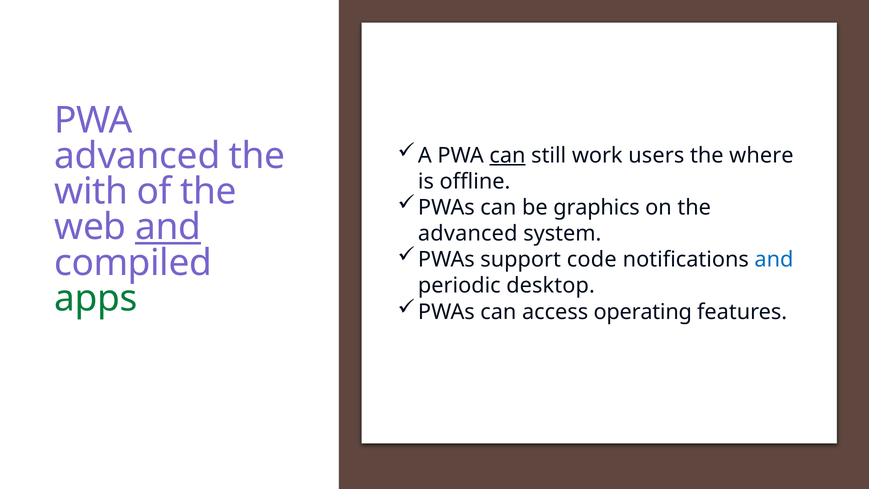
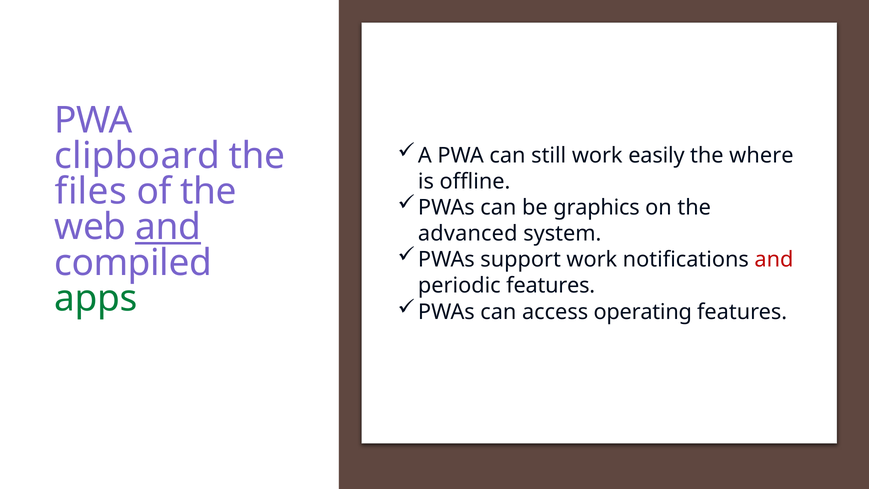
can at (508, 155) underline: present -> none
users: users -> easily
advanced at (137, 156): advanced -> clipboard
with: with -> files
support code: code -> work
and at (774, 260) colour: blue -> red
periodic desktop: desktop -> features
